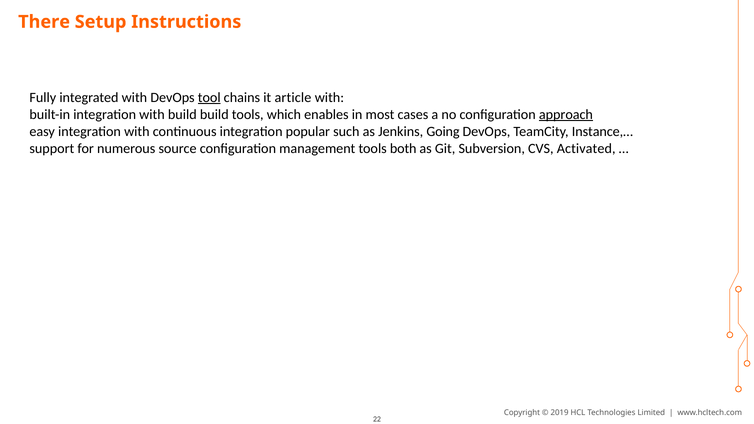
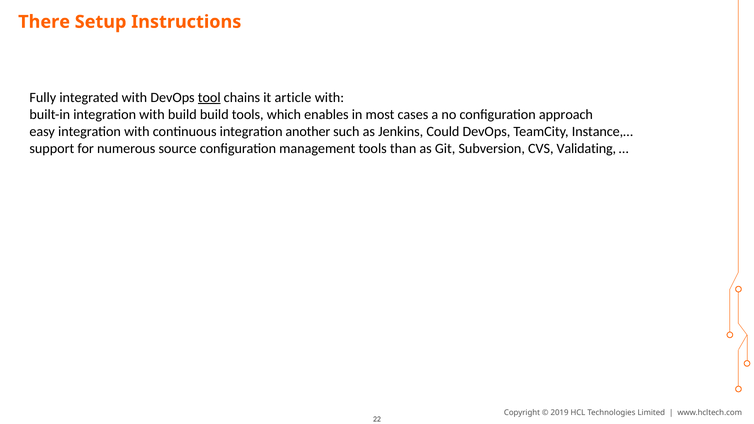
approach underline: present -> none
popular: popular -> another
Going: Going -> Could
both: both -> than
Activated: Activated -> Validating
